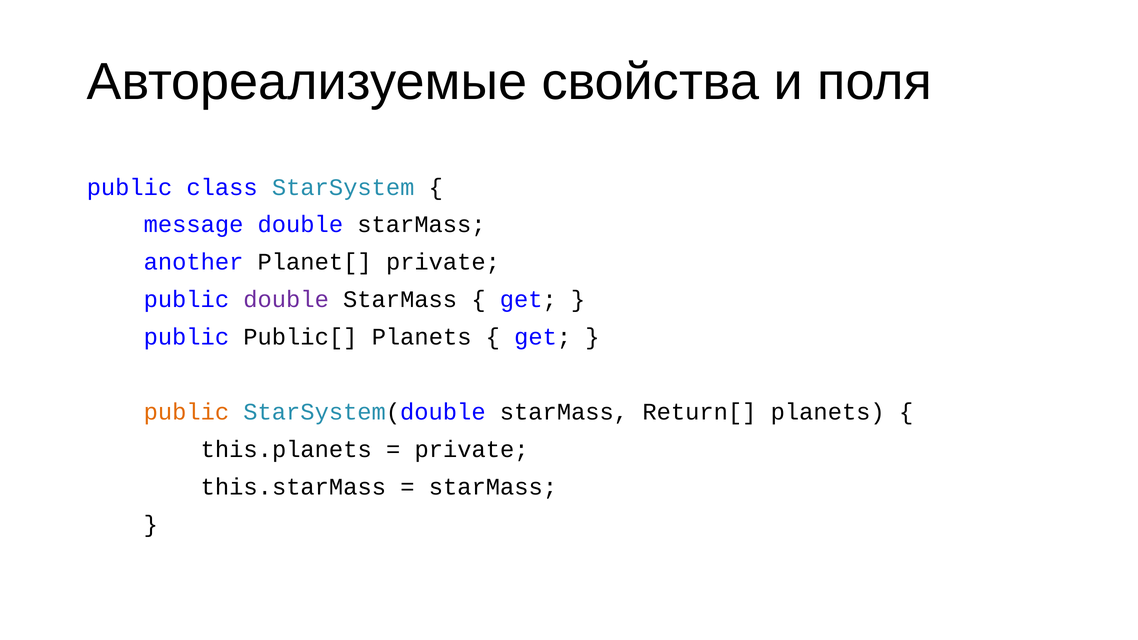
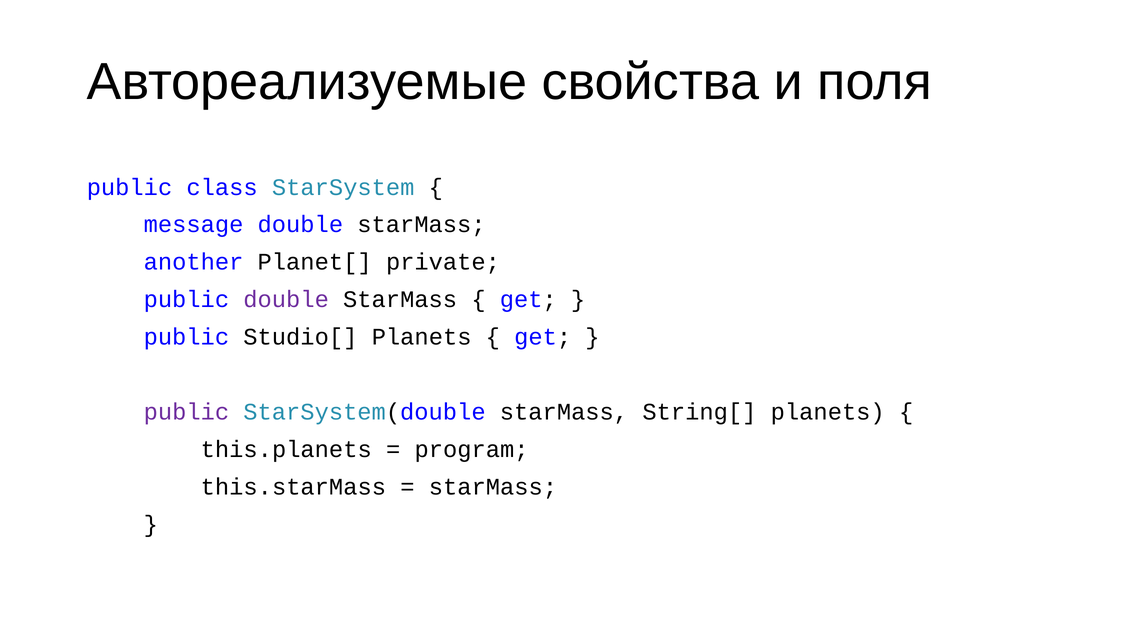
Public[: Public[ -> Studio[
public at (186, 412) colour: orange -> purple
Return[: Return[ -> String[
private at (472, 449): private -> program
